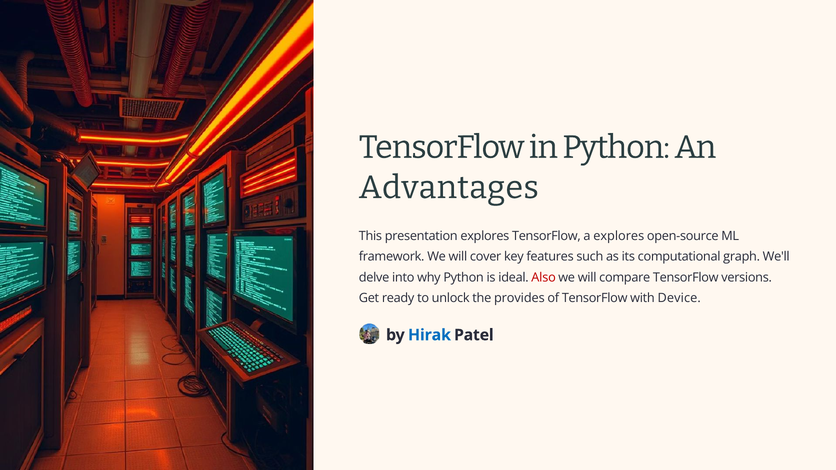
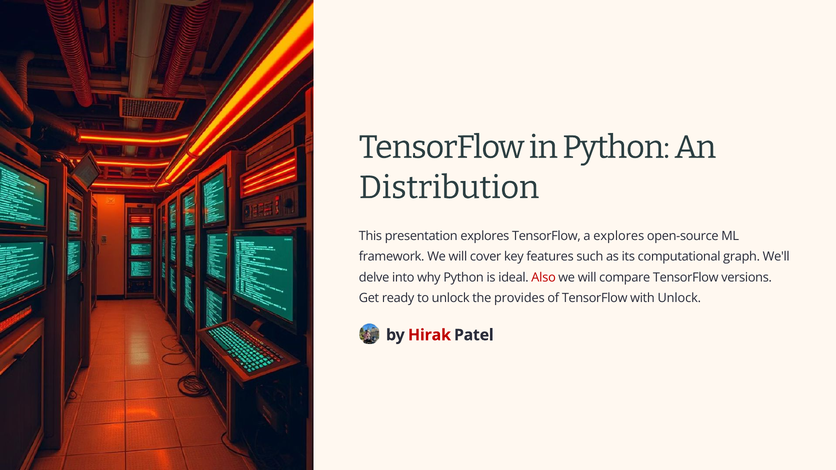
Advantages: Advantages -> Distribution
with Device: Device -> Unlock
Hirak colour: blue -> red
